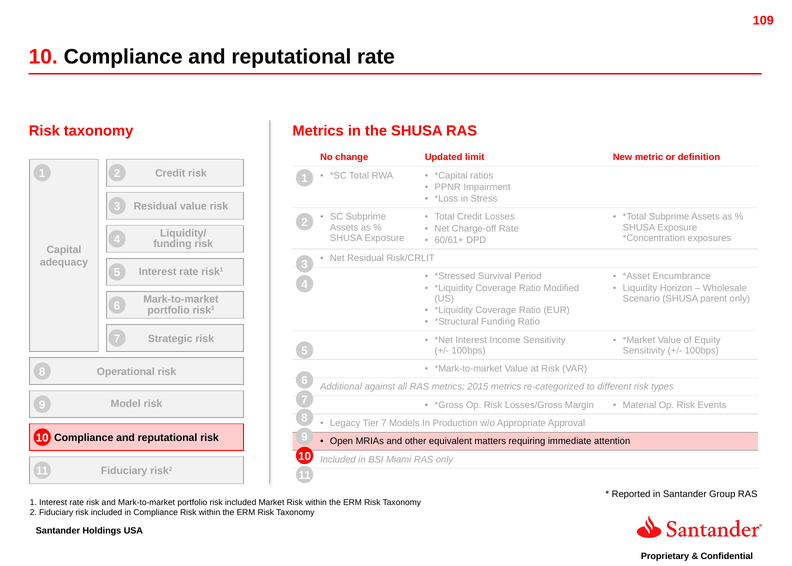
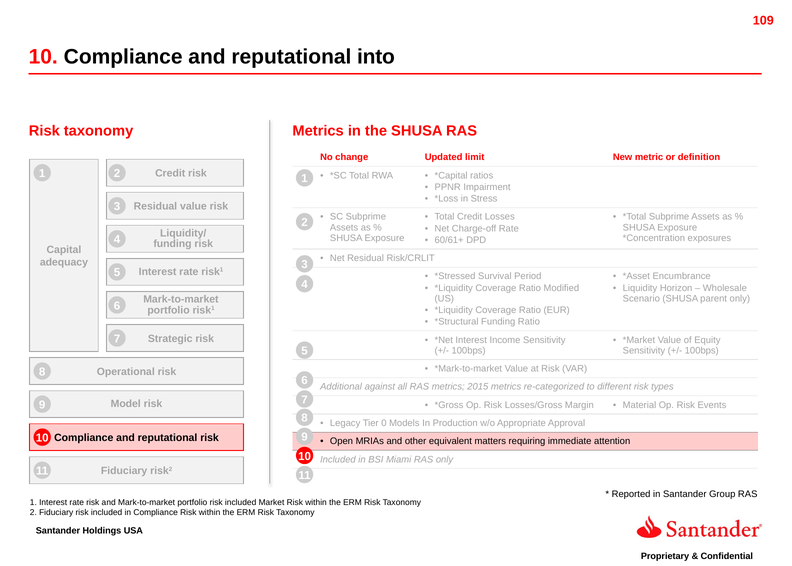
reputational rate: rate -> into
Tier 7: 7 -> 0
